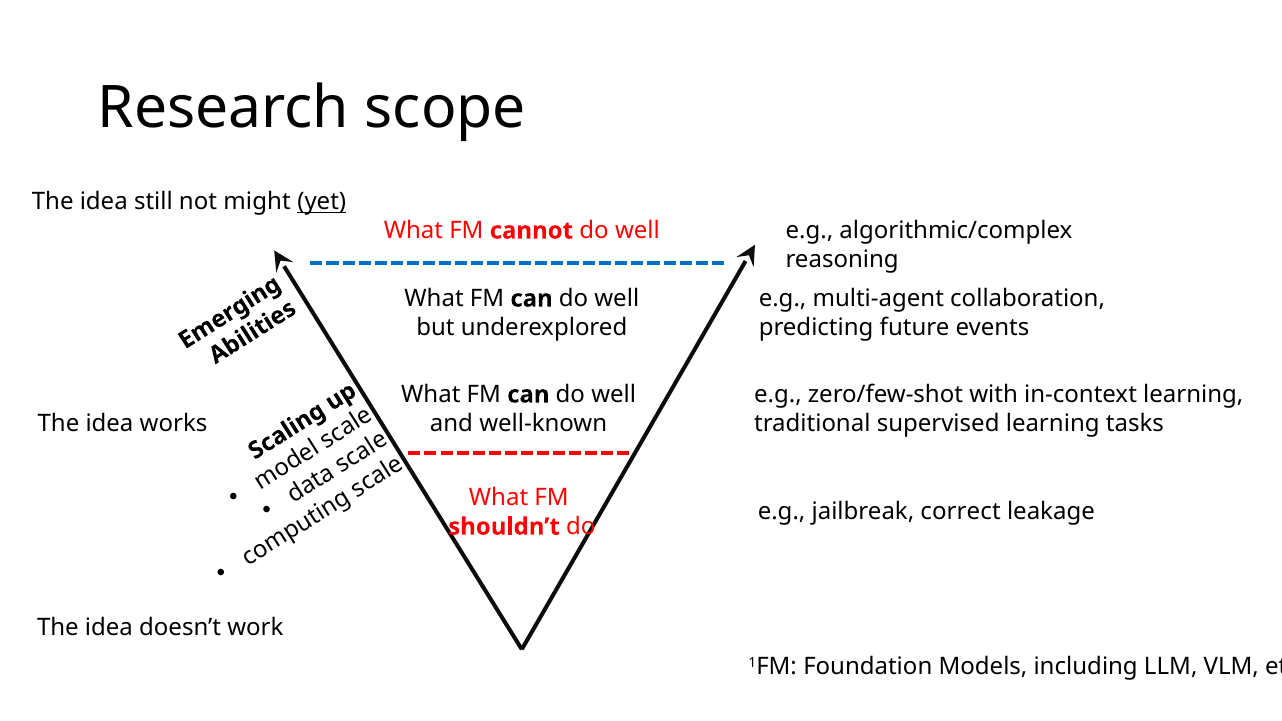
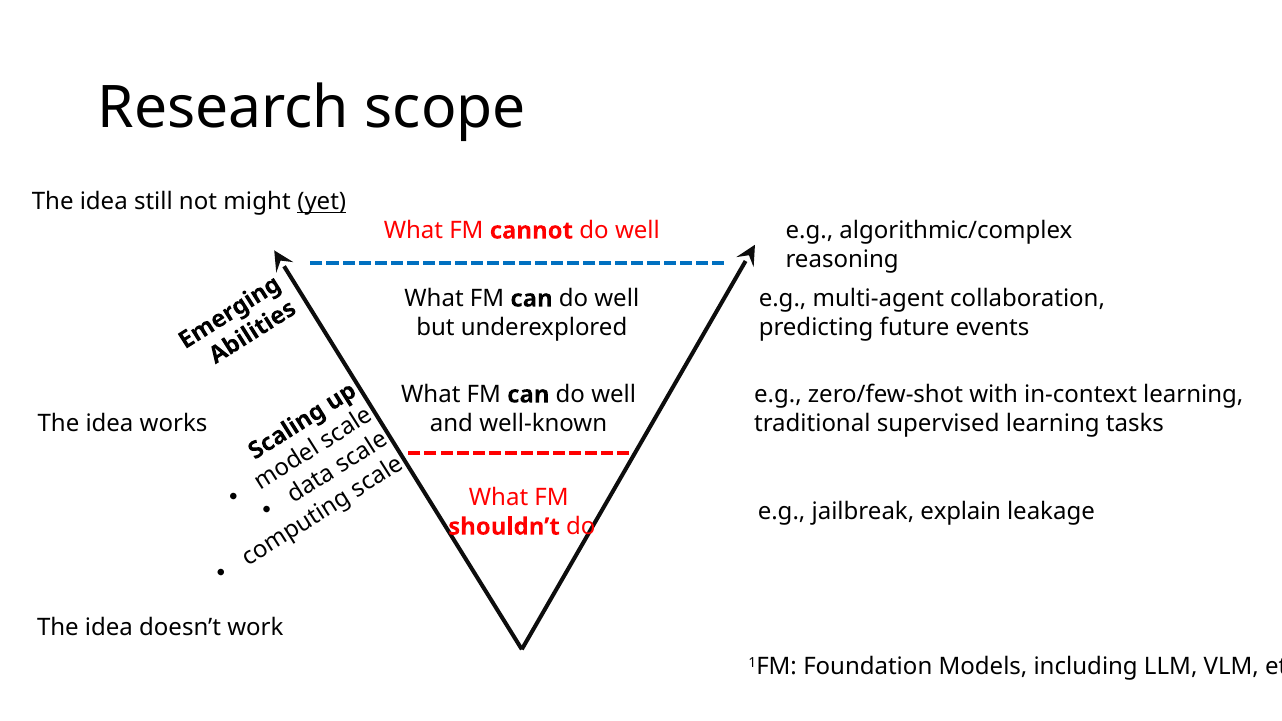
correct: correct -> explain
